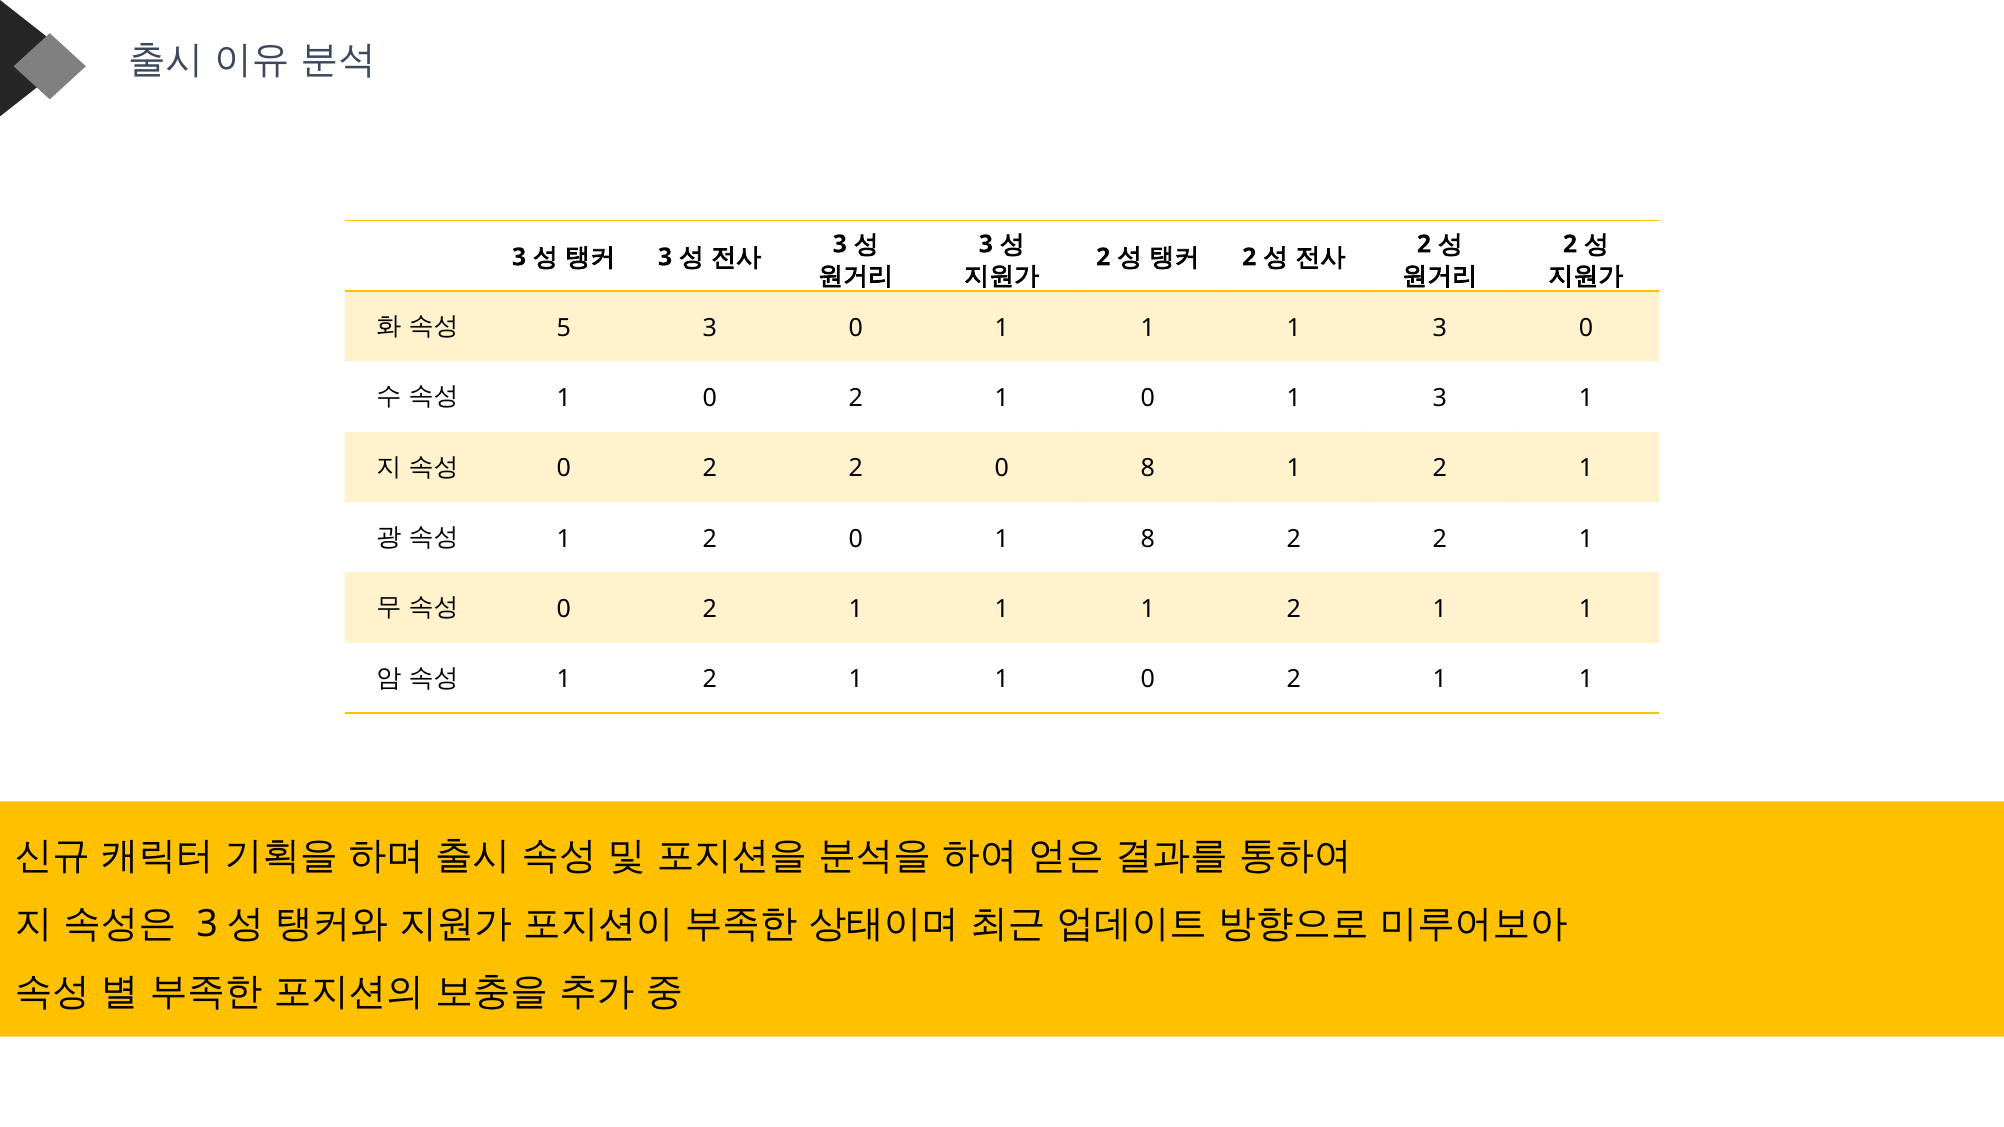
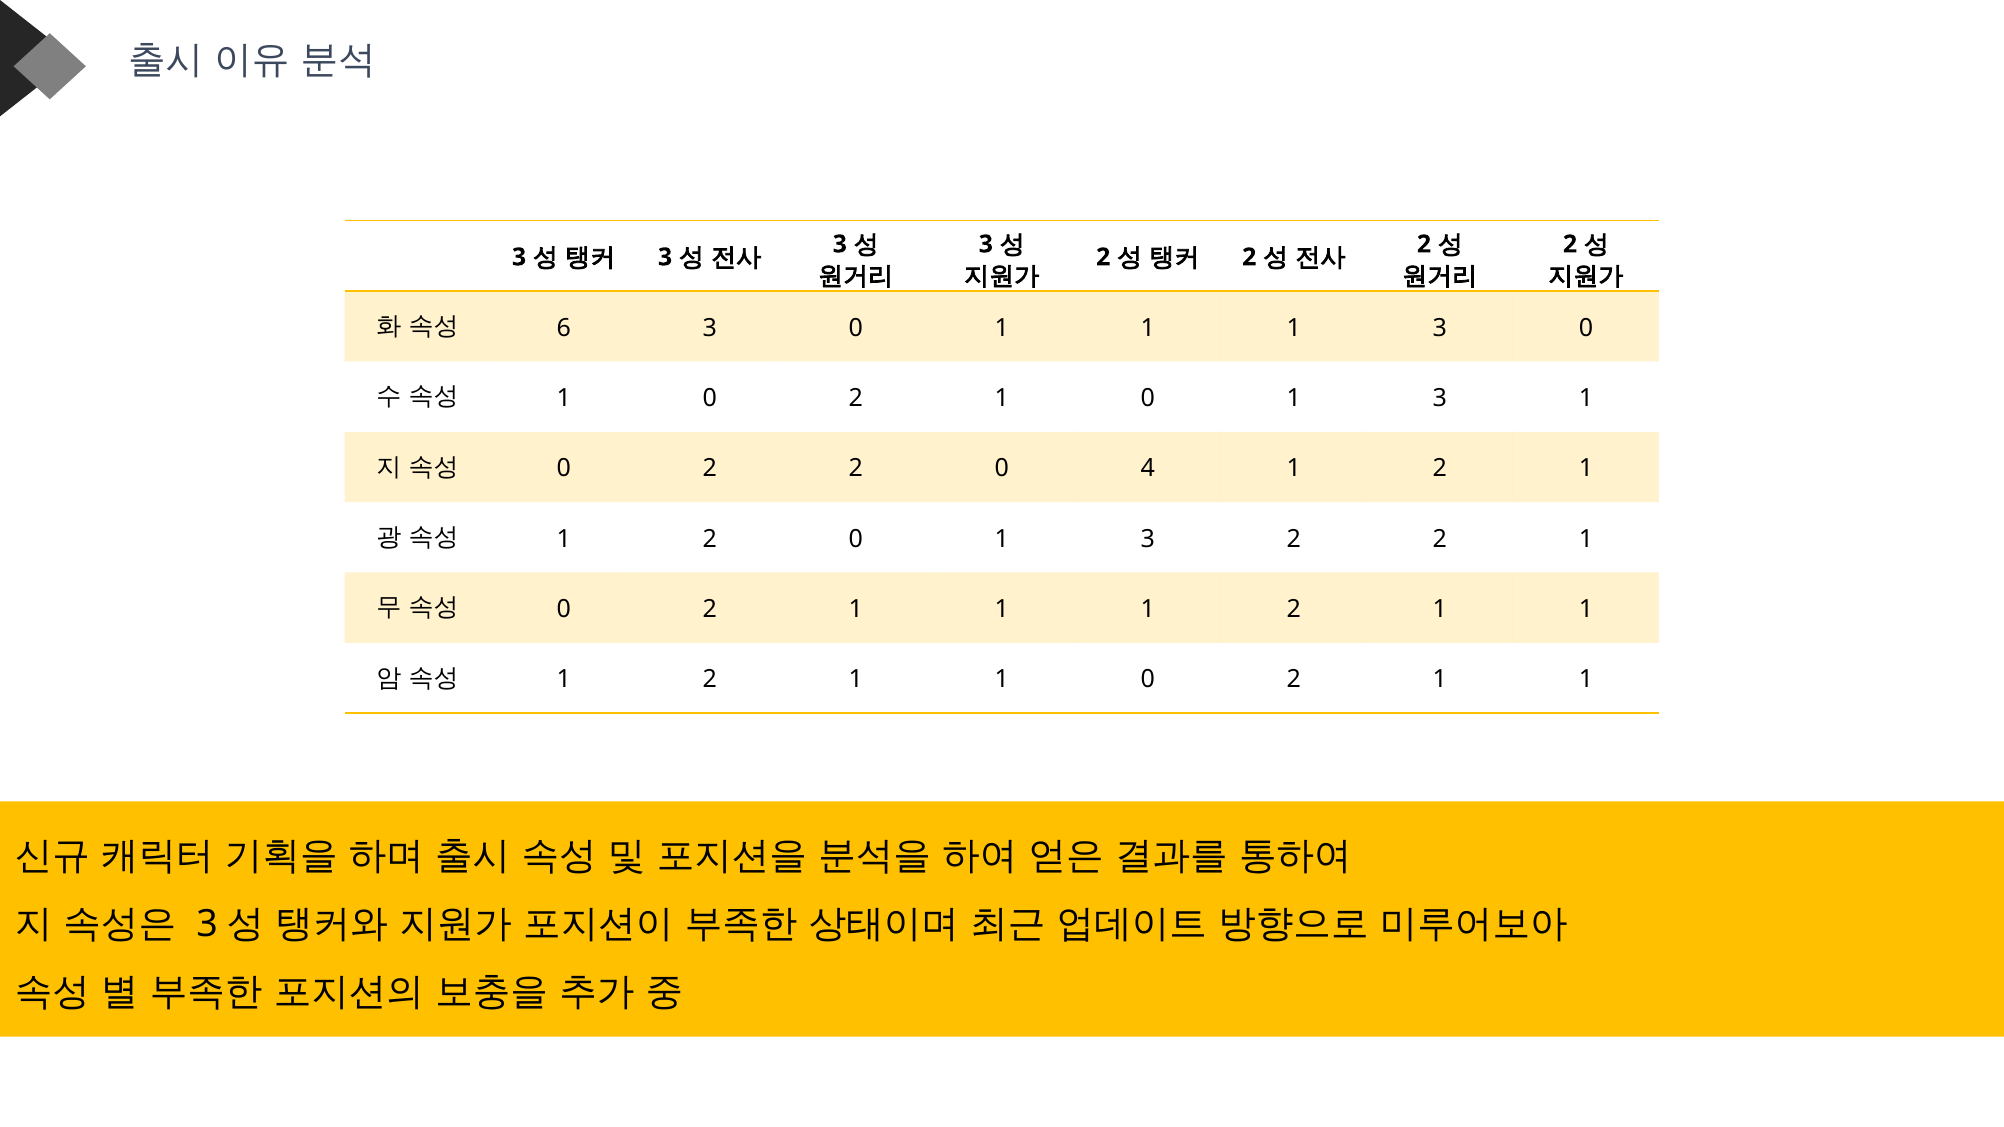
5: 5 -> 6
0 8: 8 -> 4
2 0 1 8: 8 -> 3
